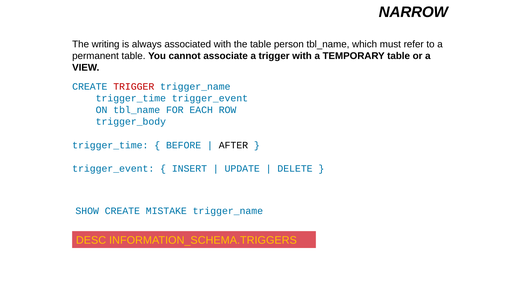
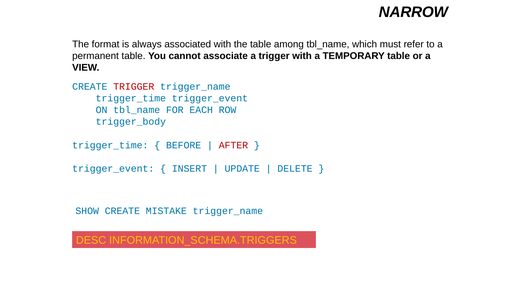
writing: writing -> format
person: person -> among
AFTER colour: black -> red
